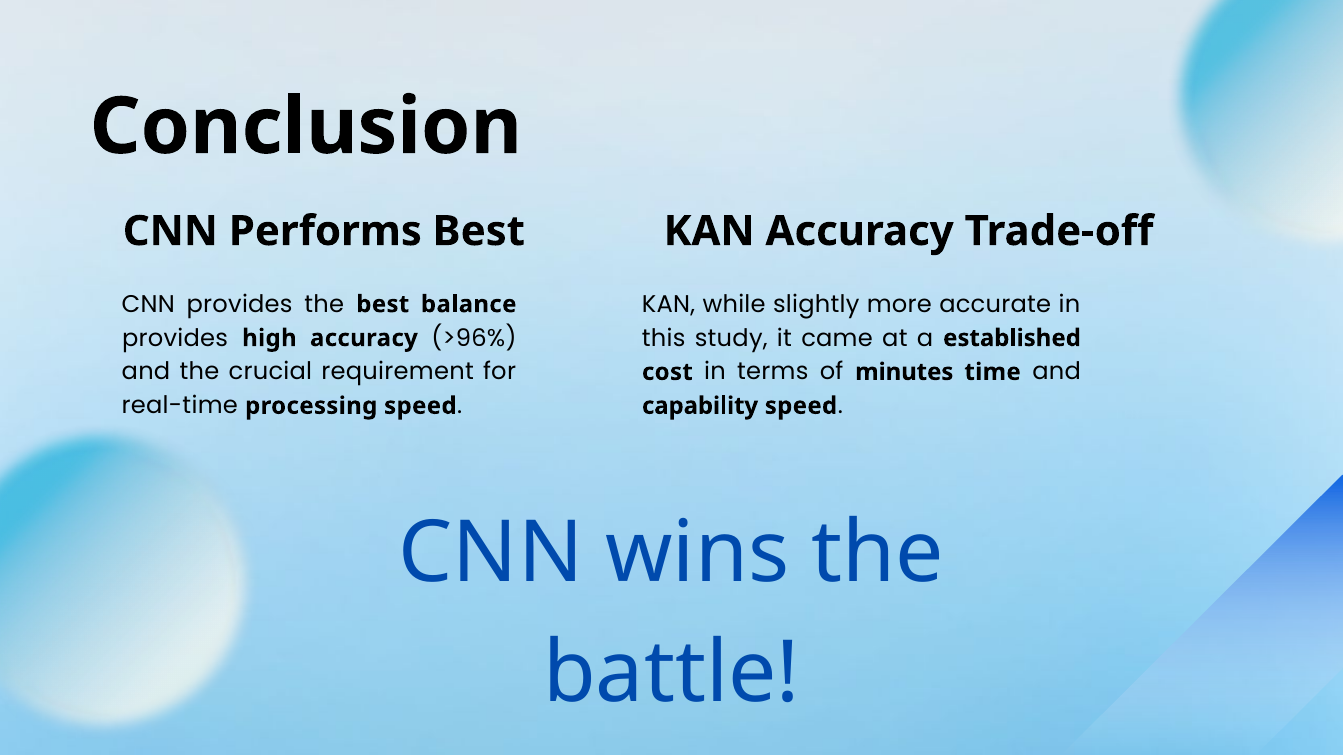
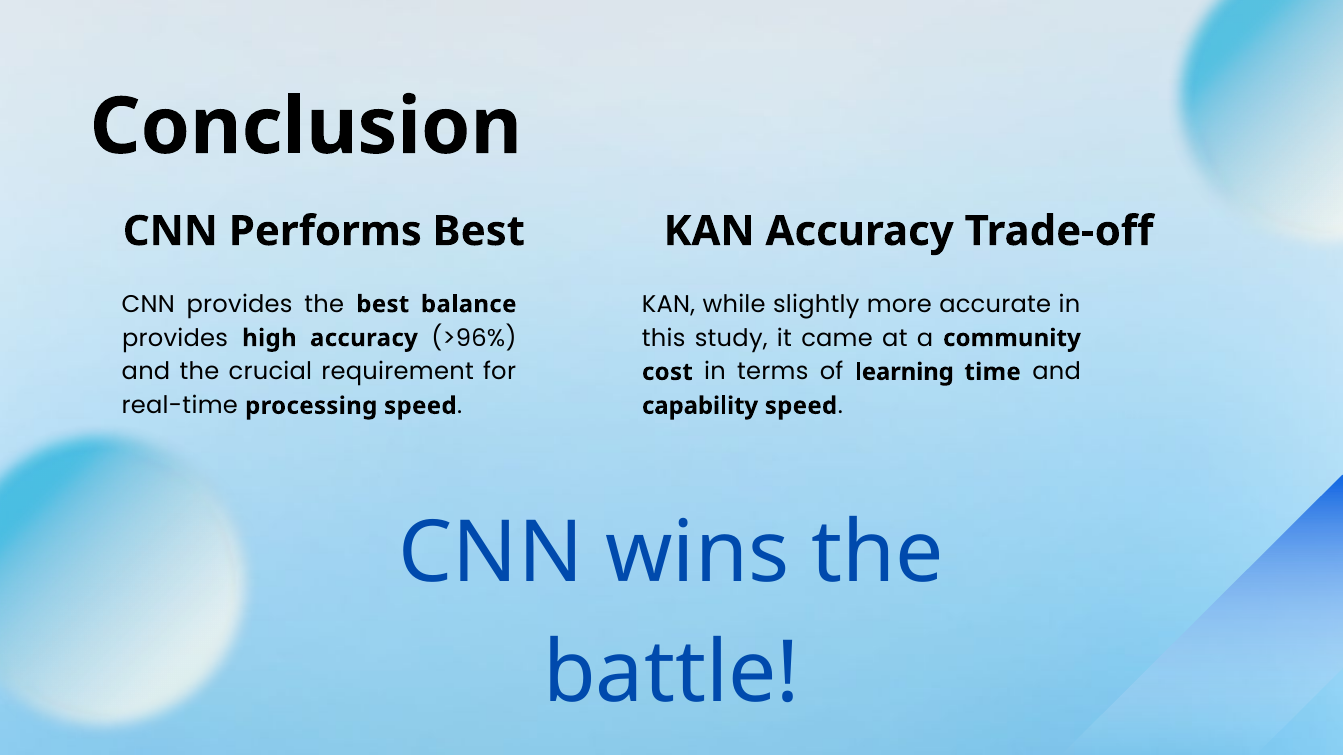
established: established -> community
minutes: minutes -> learning
